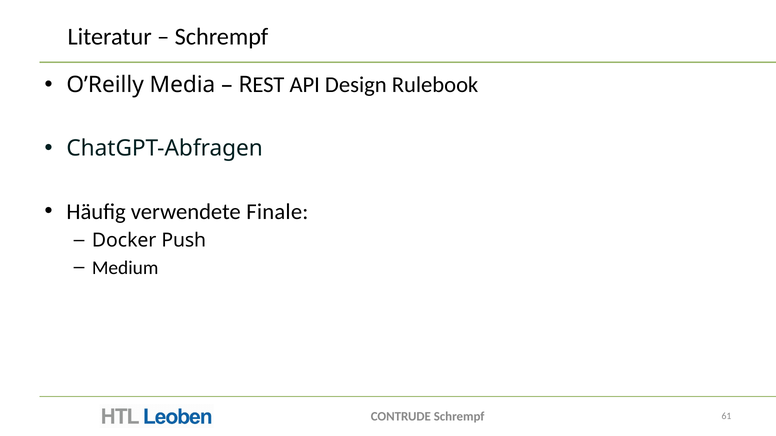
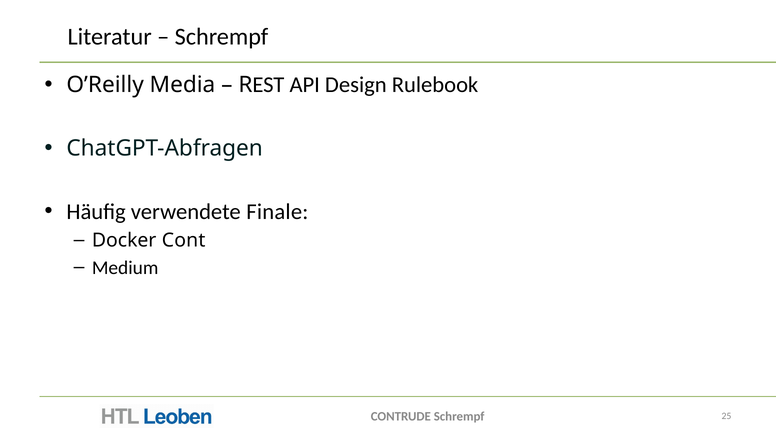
Push: Push -> Cont
61: 61 -> 25
